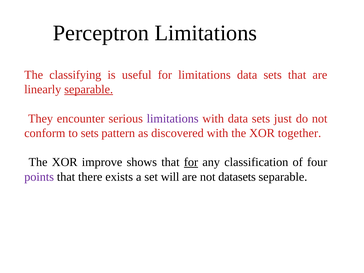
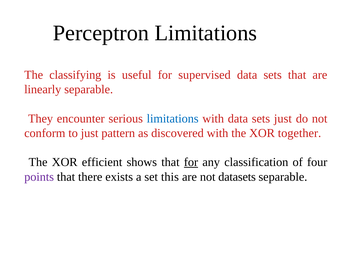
for limitations: limitations -> supervised
separable at (89, 89) underline: present -> none
limitations at (173, 119) colour: purple -> blue
to sets: sets -> just
improve: improve -> efficient
will: will -> this
